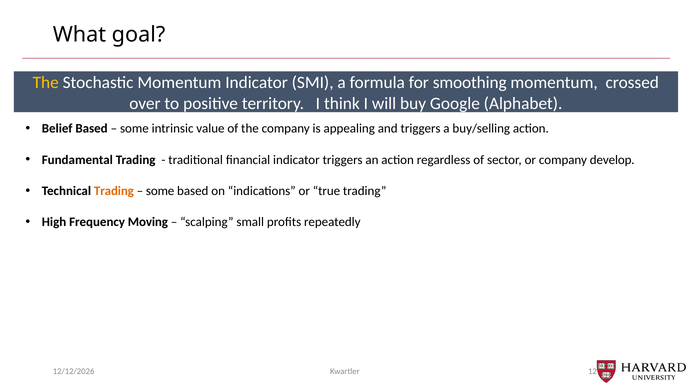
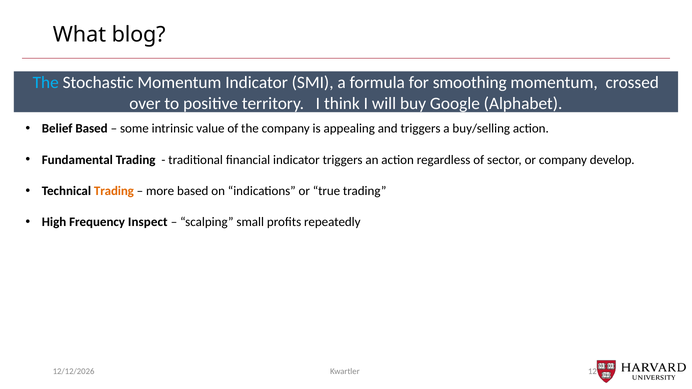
goal: goal -> blog
The at (46, 83) colour: yellow -> light blue
some at (160, 191): some -> more
Moving: Moving -> Inspect
